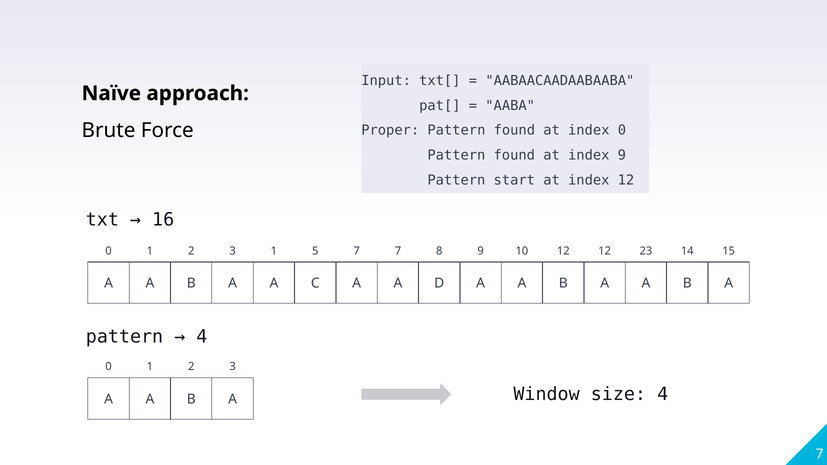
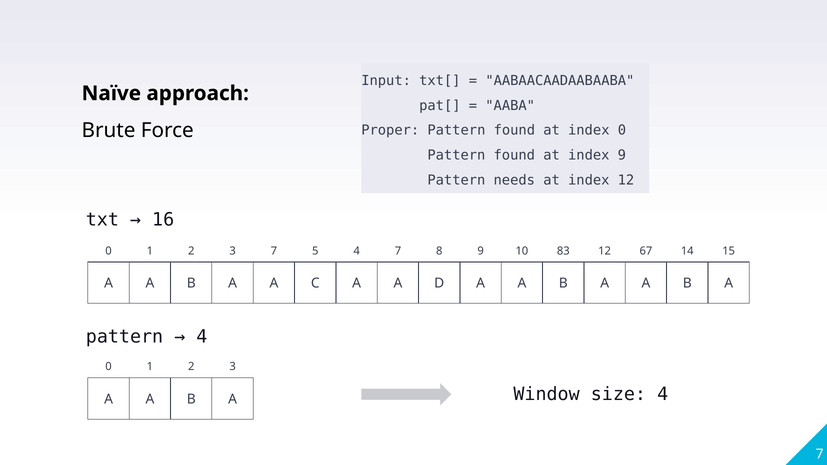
start: start -> needs
3 1: 1 -> 7
5 7: 7 -> 4
10 12: 12 -> 83
23: 23 -> 67
